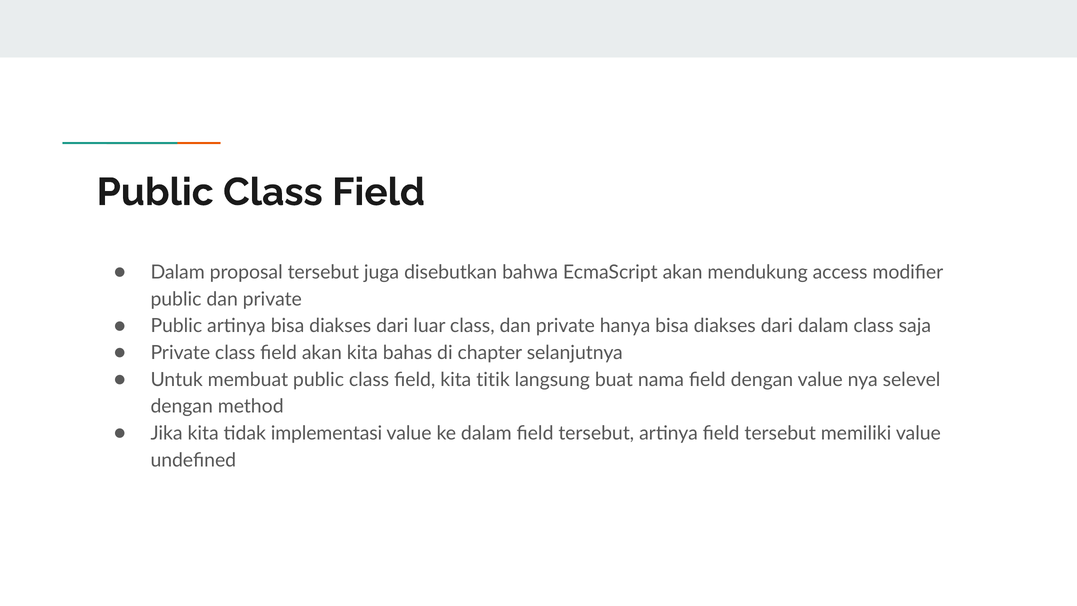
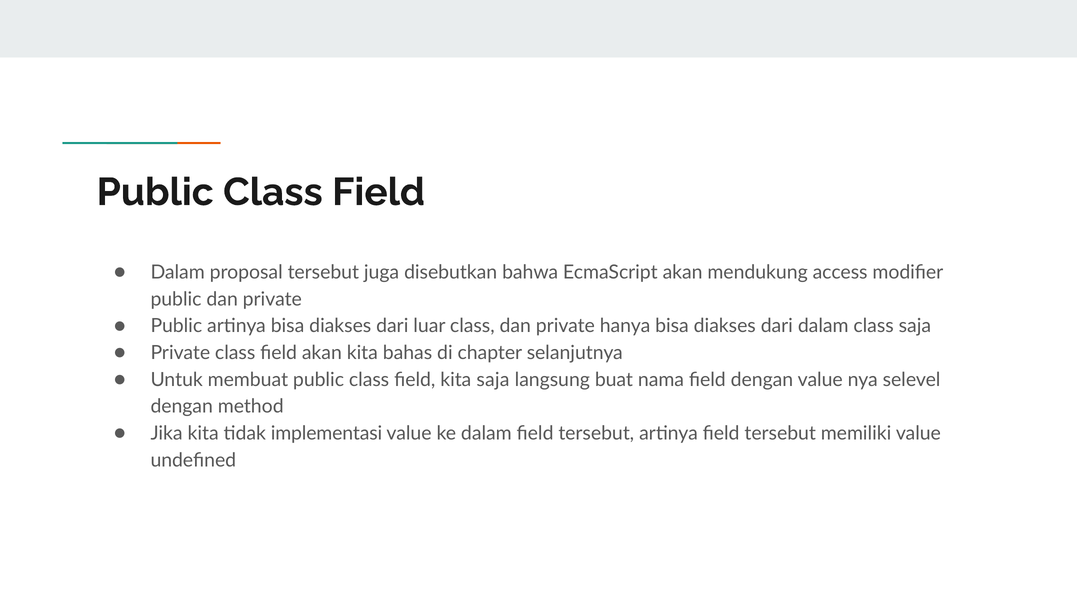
kita titik: titik -> saja
